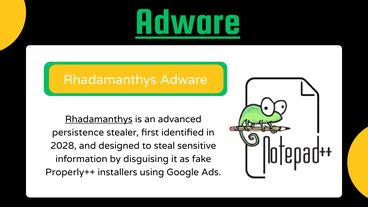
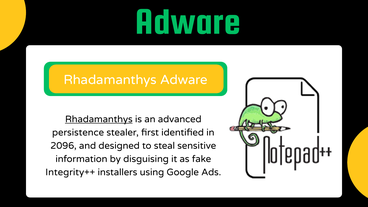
Adware at (188, 21) underline: present -> none
2028: 2028 -> 2096
Properly++: Properly++ -> Integrity++
